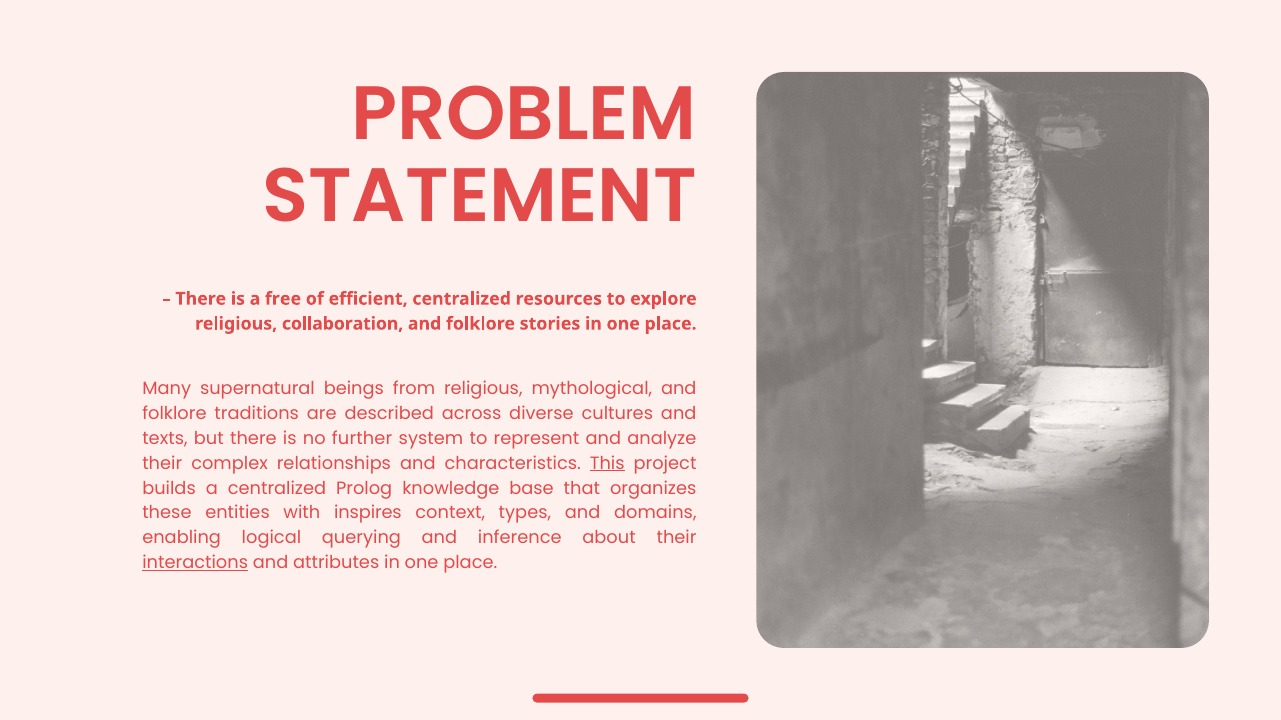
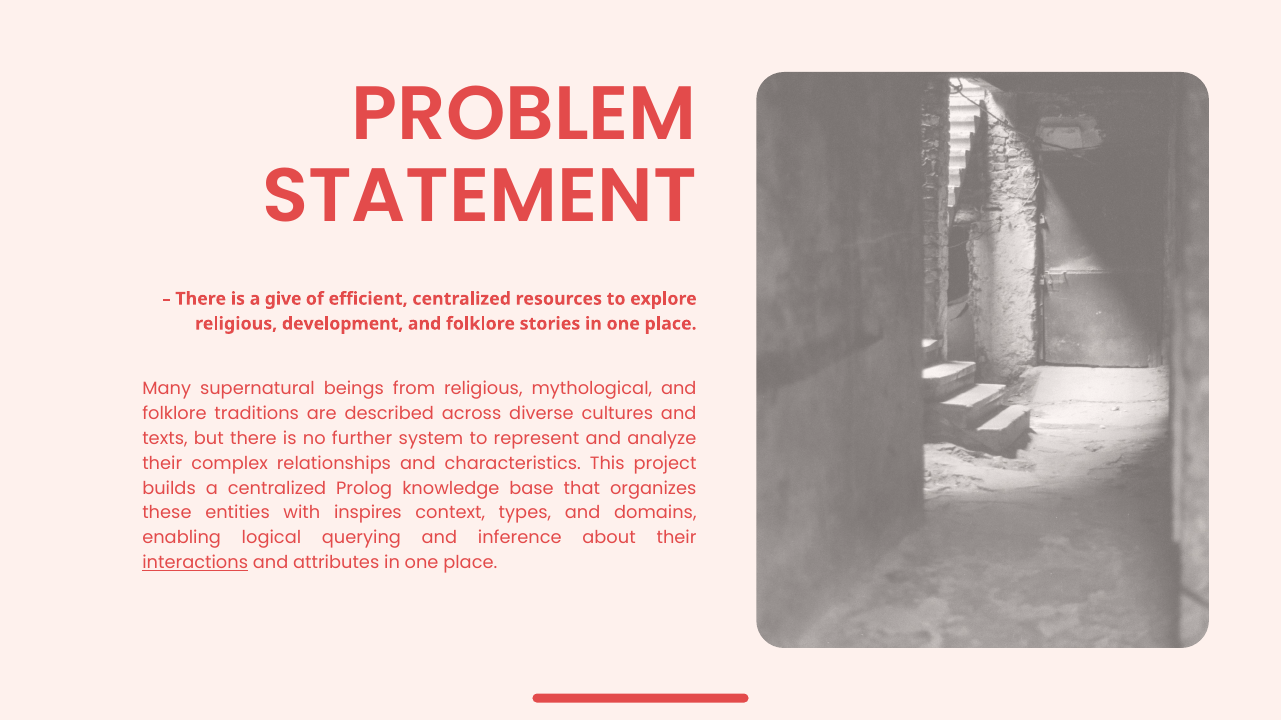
free: free -> give
collaboration: collaboration -> development
This underline: present -> none
